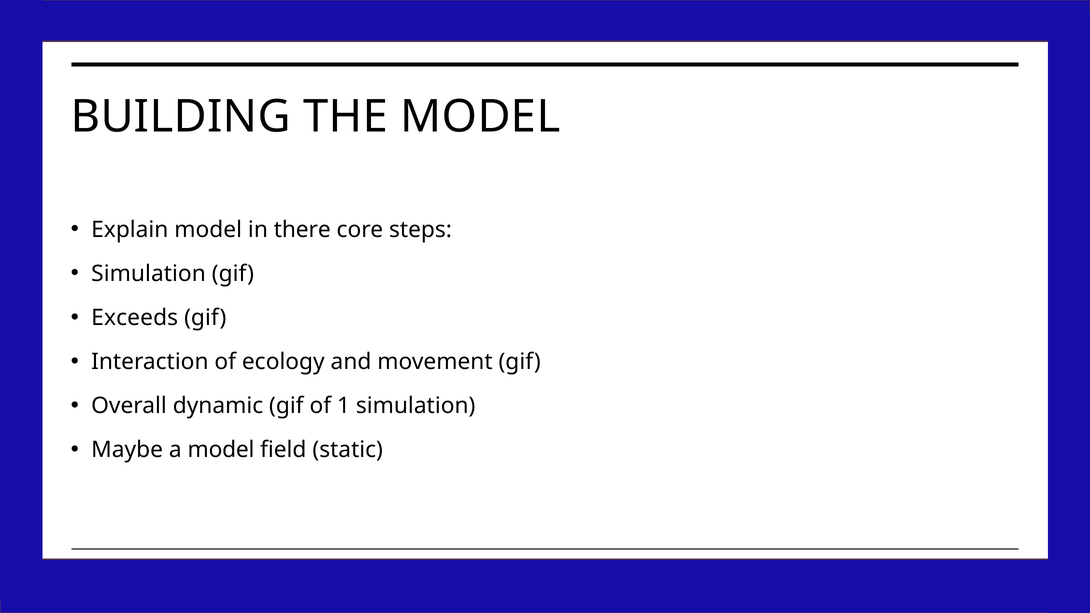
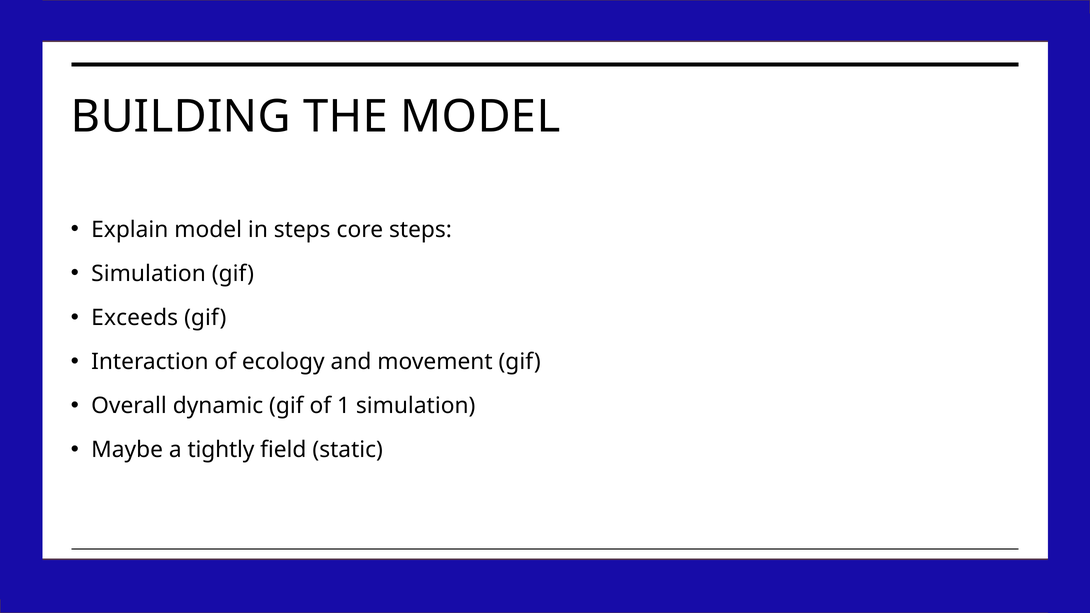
in there: there -> steps
a model: model -> tightly
